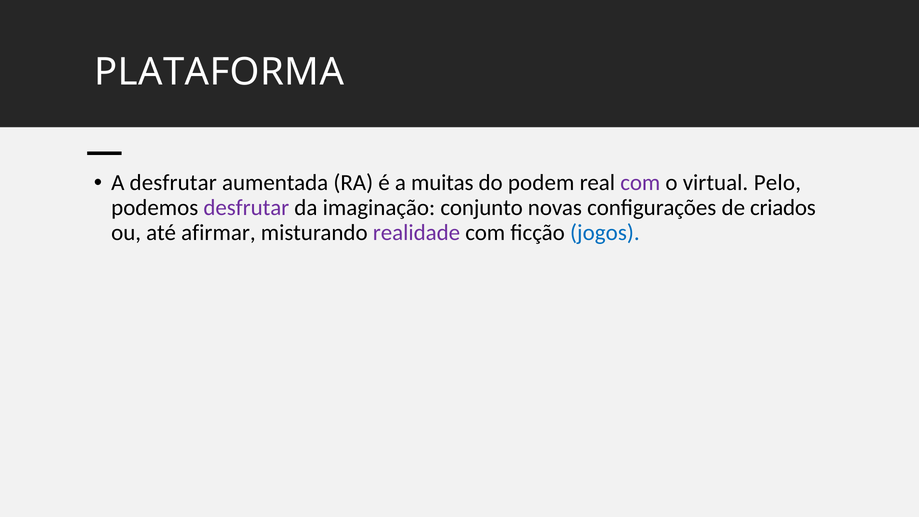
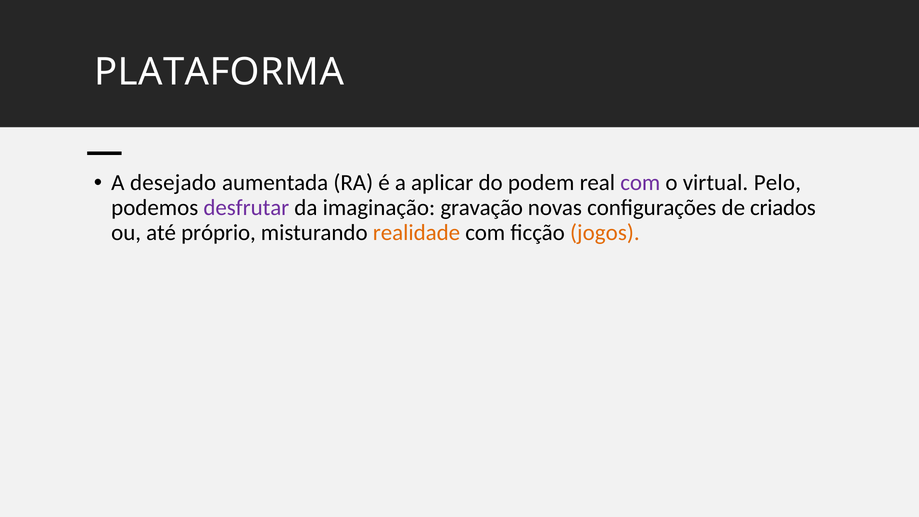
A desfrutar: desfrutar -> desejado
muitas: muitas -> aplicar
conjunto: conjunto -> gravação
afirmar: afirmar -> próprio
realidade colour: purple -> orange
jogos colour: blue -> orange
